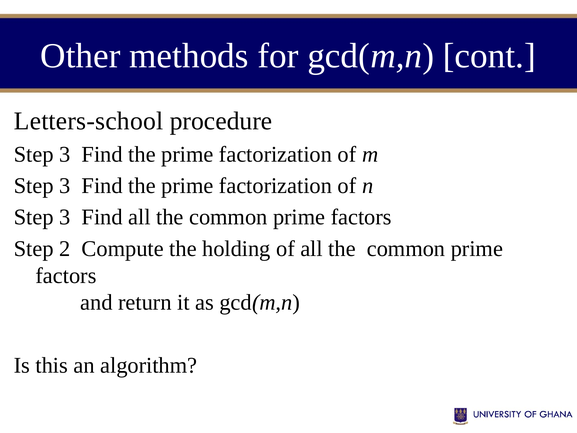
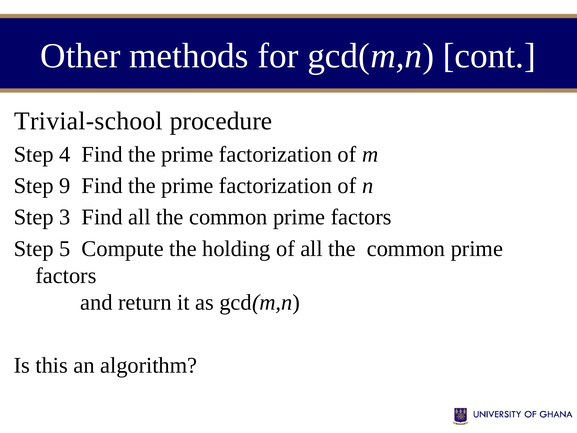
Letters-school: Letters-school -> Trivial-school
3 at (65, 154): 3 -> 4
3 at (65, 186): 3 -> 9
2: 2 -> 5
